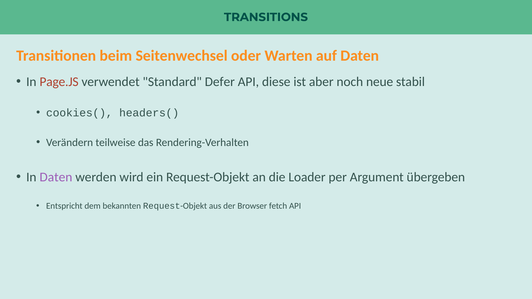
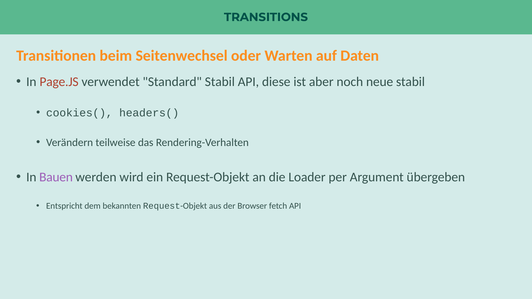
Standard Defer: Defer -> Stabil
In Daten: Daten -> Bauen
